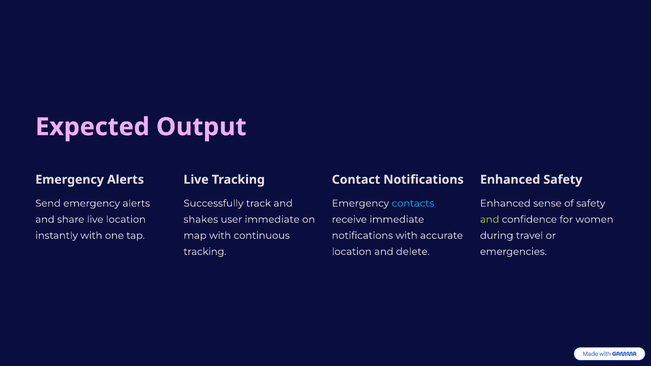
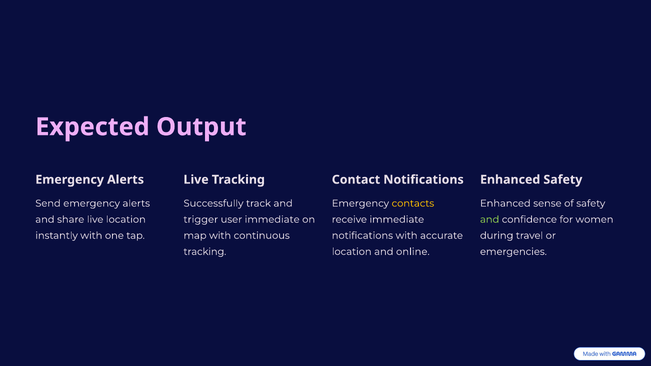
contacts colour: light blue -> yellow
shakes: shakes -> trigger
delete: delete -> online
